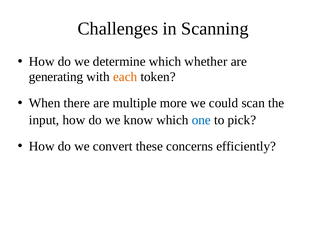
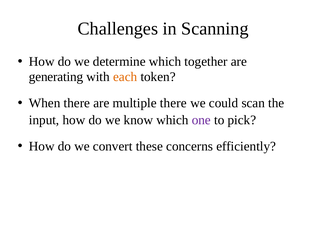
whether: whether -> together
multiple more: more -> there
one colour: blue -> purple
